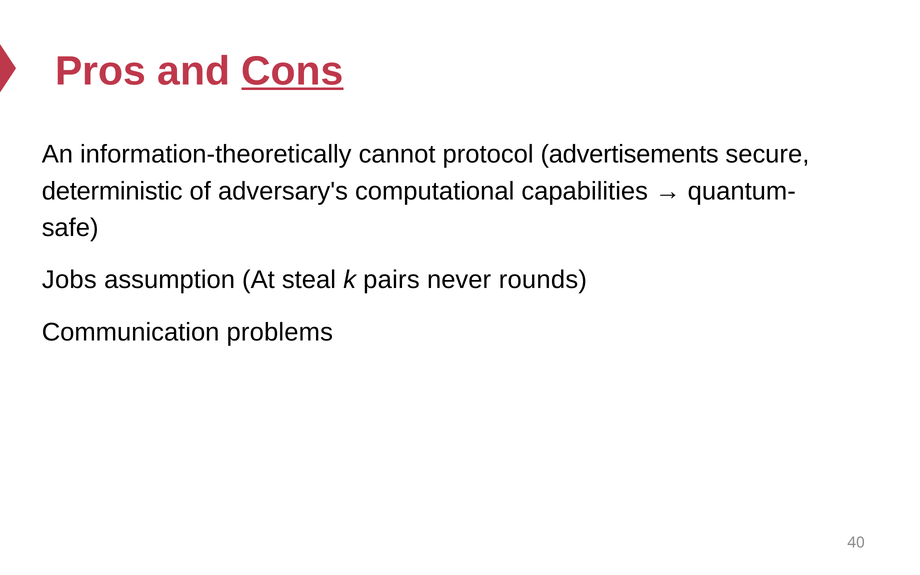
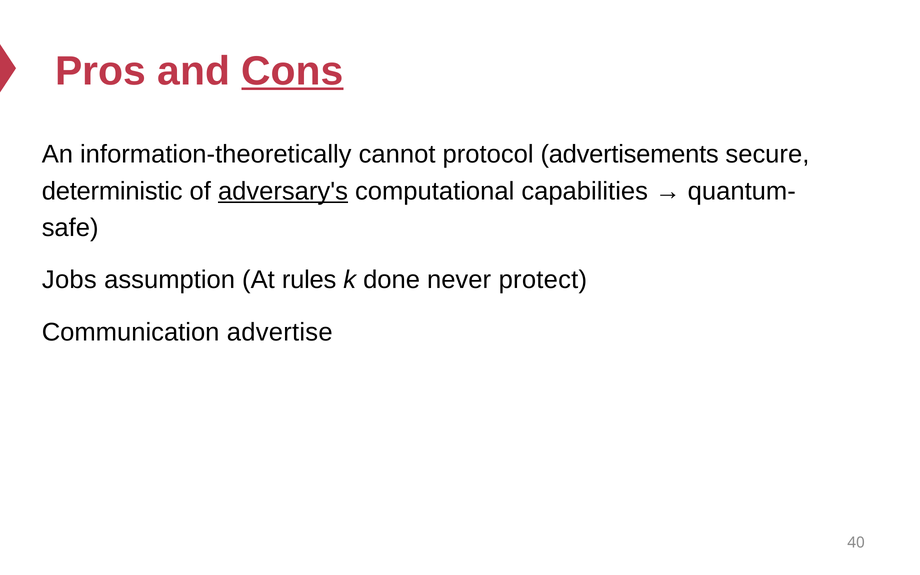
adversary's underline: none -> present
steal: steal -> rules
pairs: pairs -> done
rounds: rounds -> protect
problems: problems -> advertise
